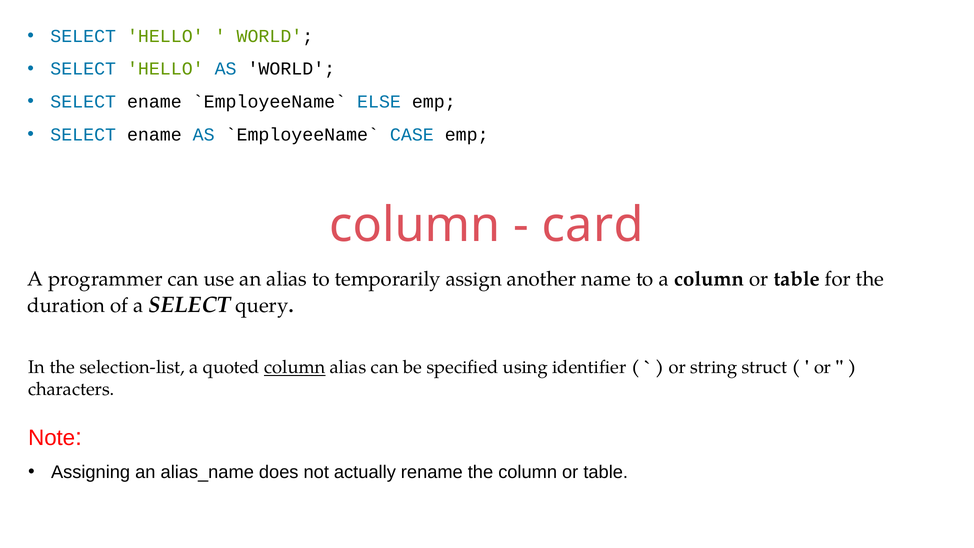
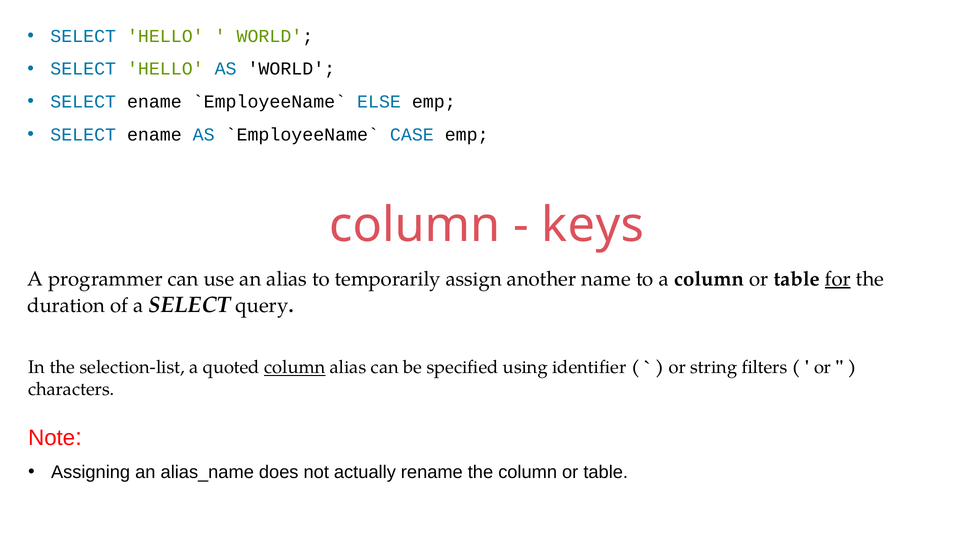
card: card -> keys
for underline: none -> present
struct: struct -> filters
